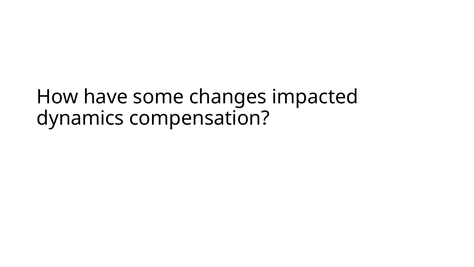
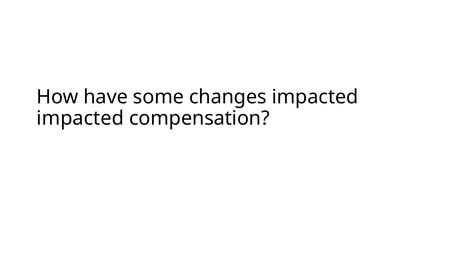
dynamics at (80, 118): dynamics -> impacted
